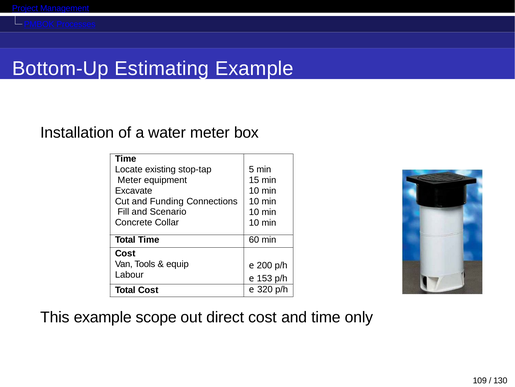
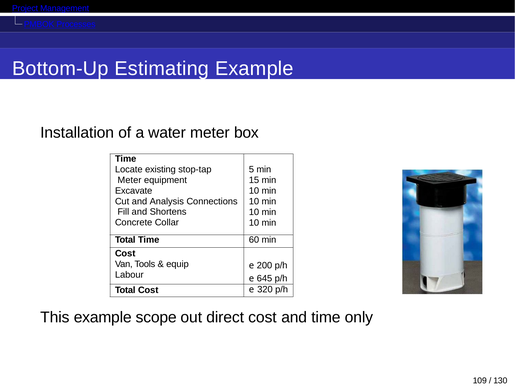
Funding: Funding -> Analysis
Scenario: Scenario -> Shortens
153: 153 -> 645
